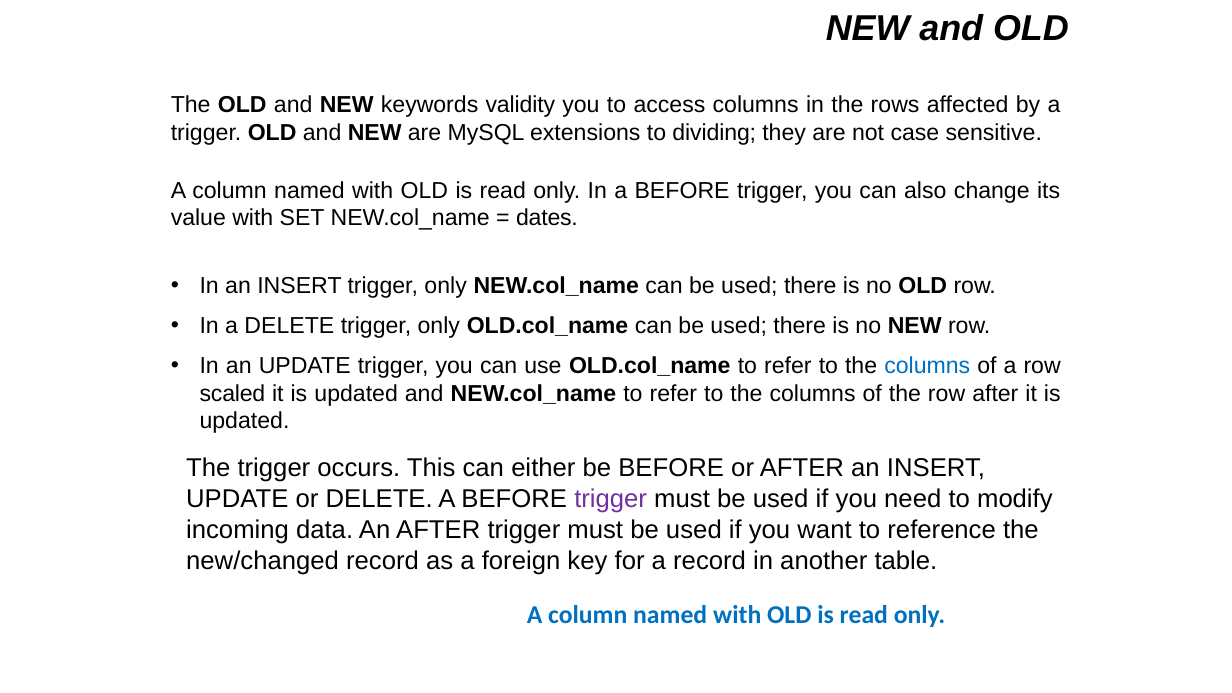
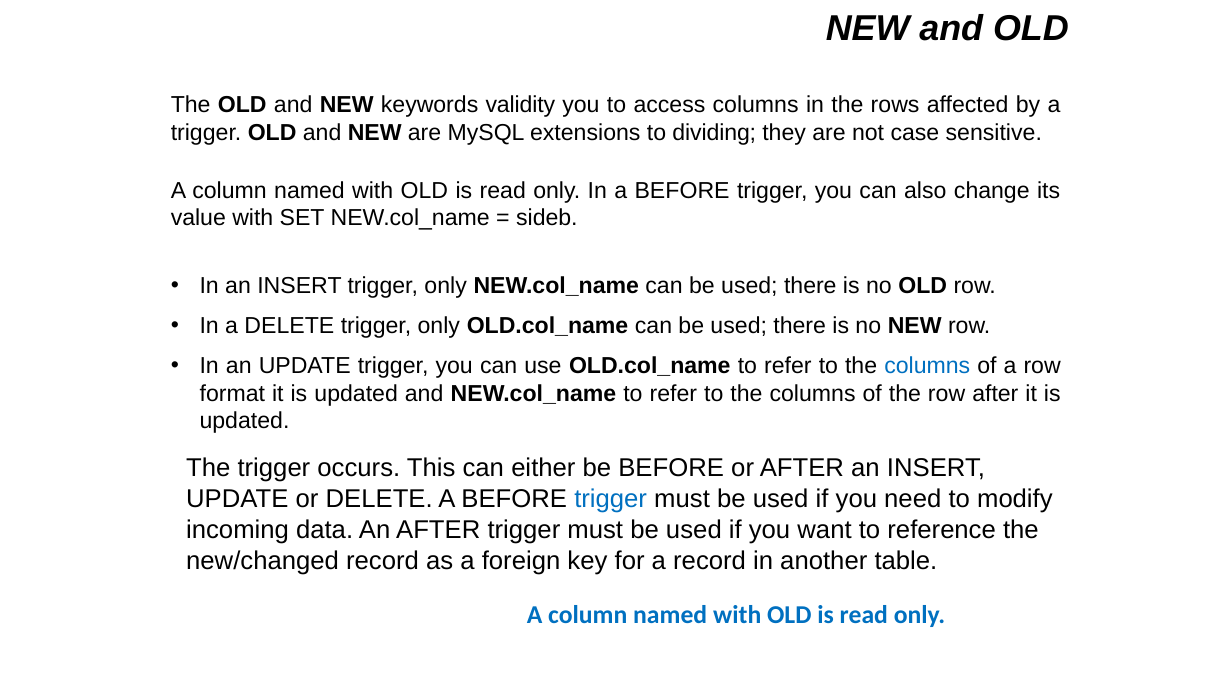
dates: dates -> sideb
scaled: scaled -> format
trigger at (611, 499) colour: purple -> blue
